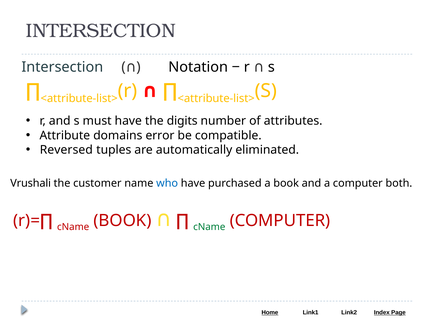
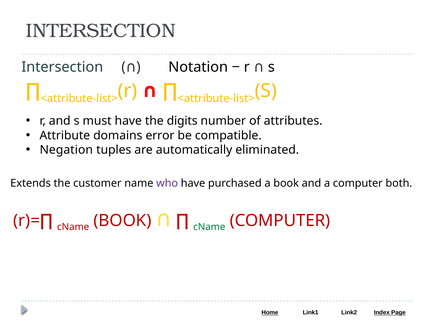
Reversed: Reversed -> Negation
Vrushali: Vrushali -> Extends
who colour: blue -> purple
